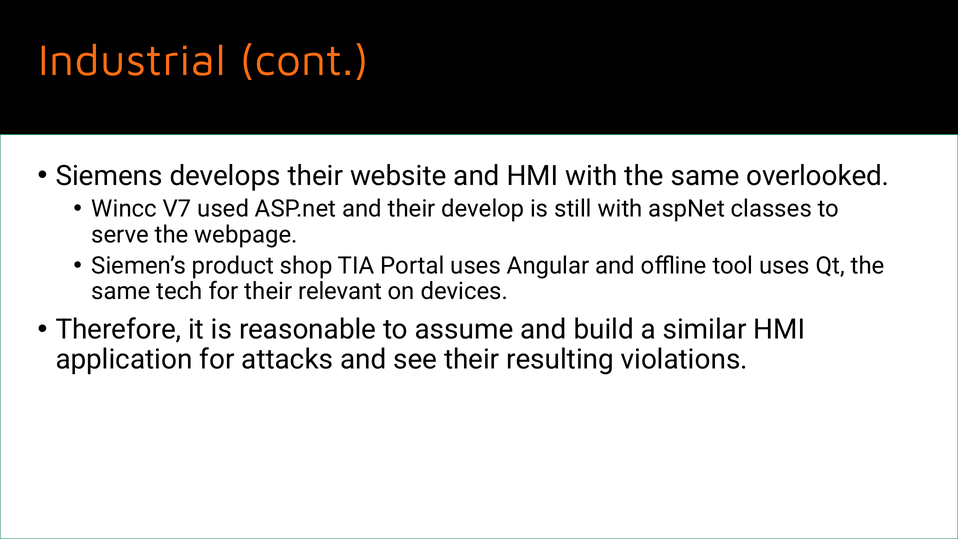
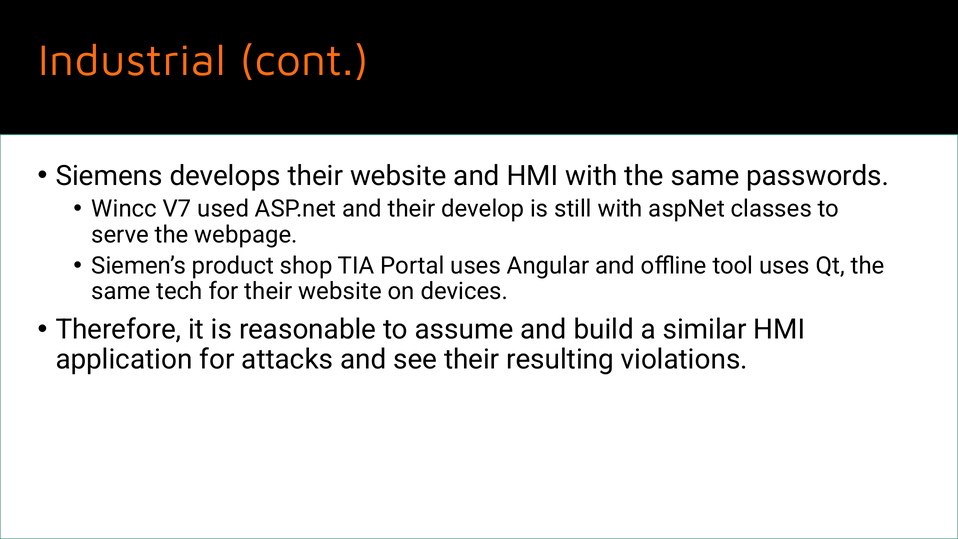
overlooked: overlooked -> passwords
for their relevant: relevant -> website
